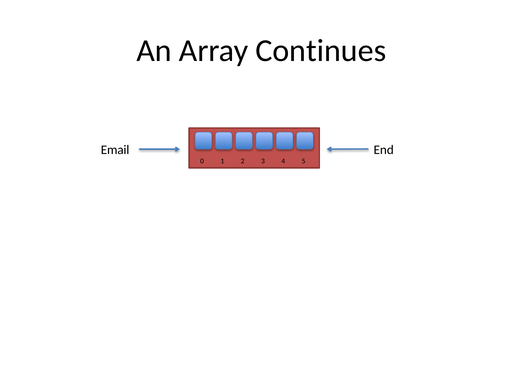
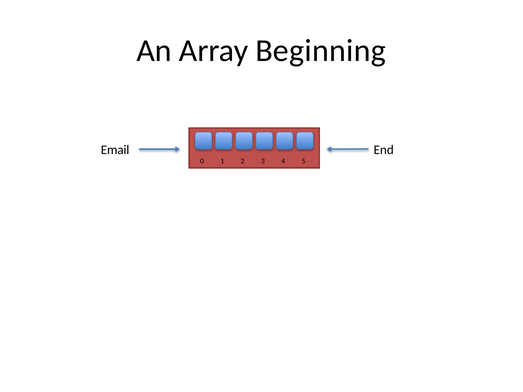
Continues: Continues -> Beginning
